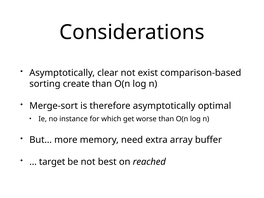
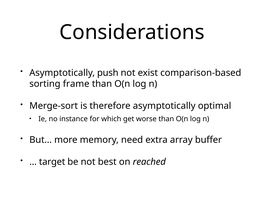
clear: clear -> push
create: create -> frame
